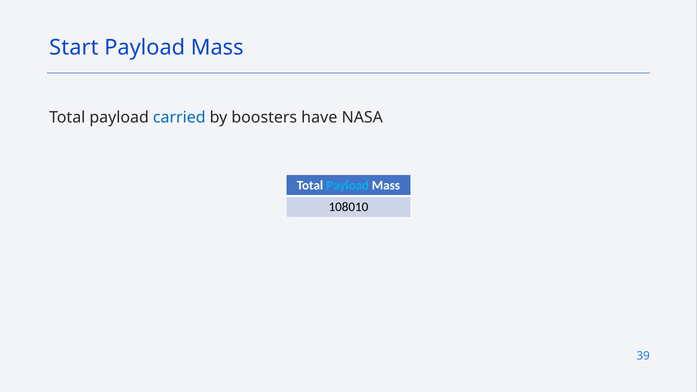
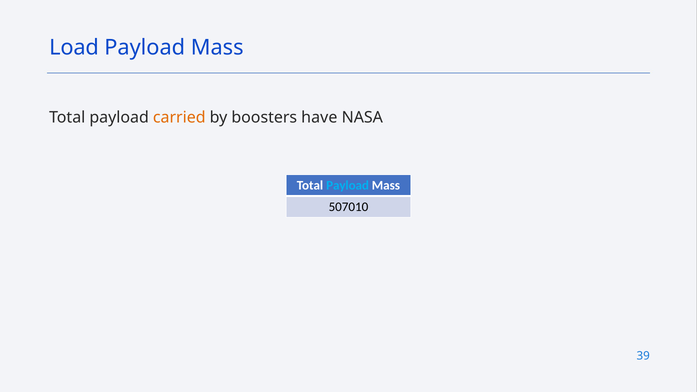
Start: Start -> Load
carried colour: blue -> orange
108010: 108010 -> 507010
